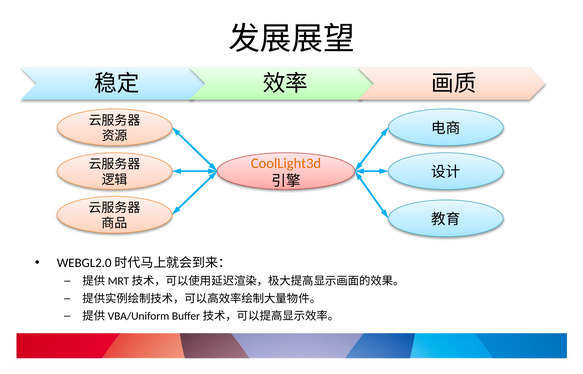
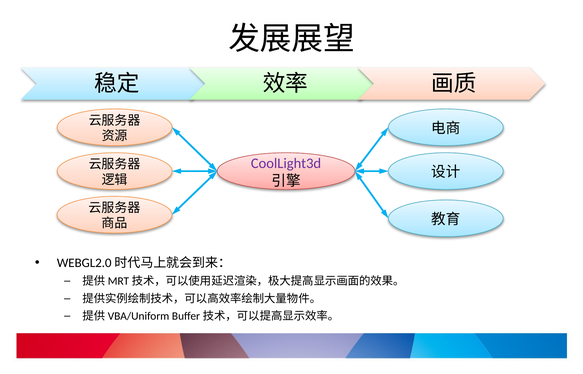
CoolLight3d colour: orange -> purple
